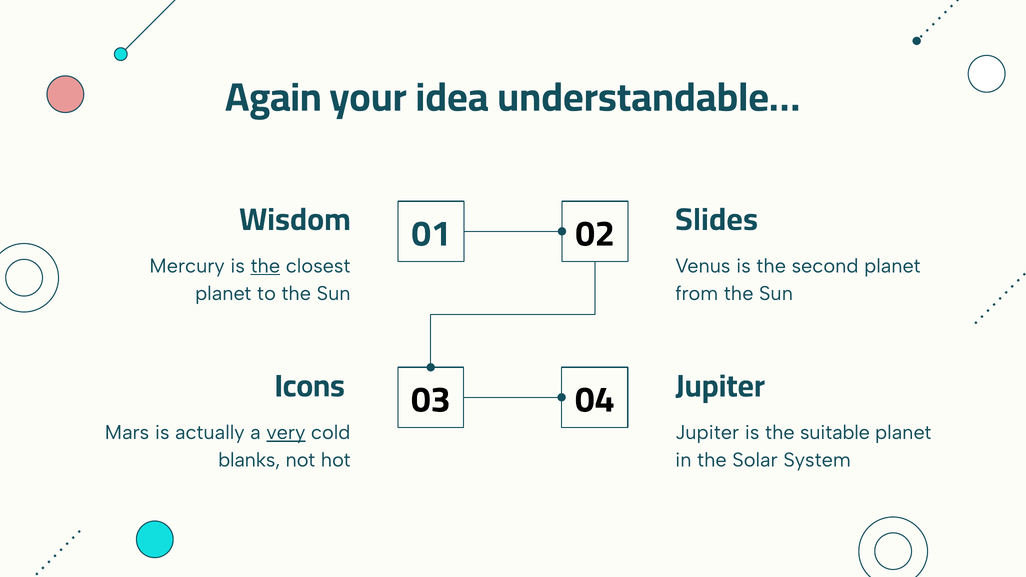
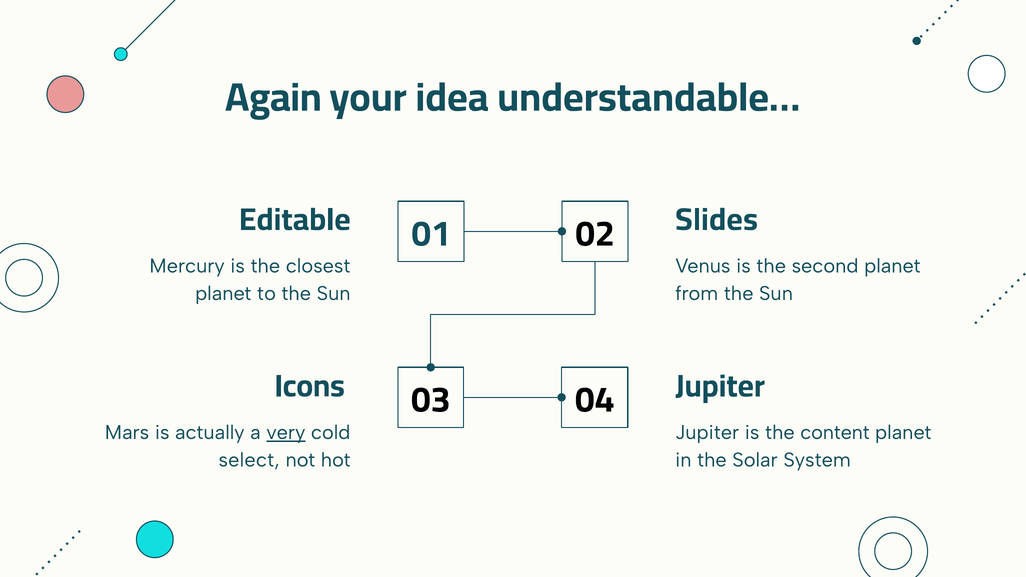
Wisdom: Wisdom -> Editable
the at (265, 266) underline: present -> none
suitable: suitable -> content
blanks: blanks -> select
